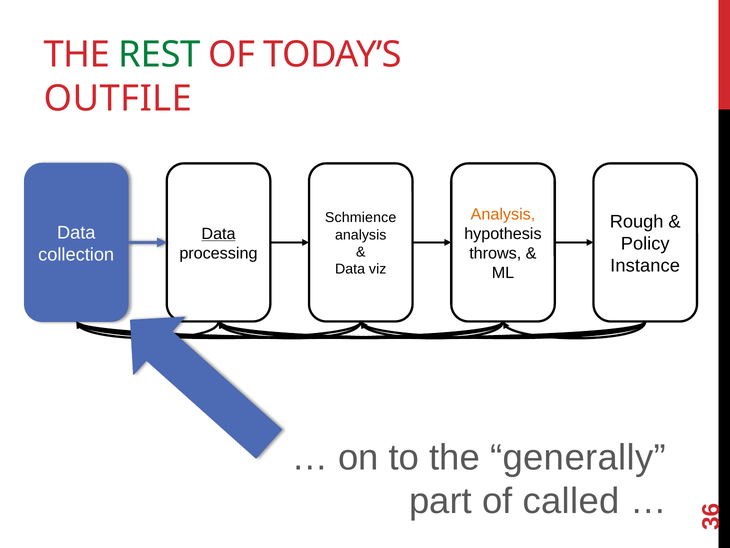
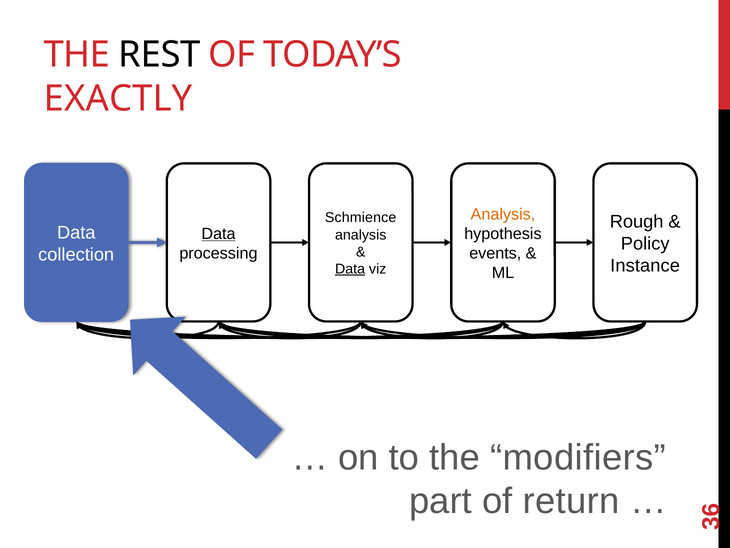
REST colour: green -> black
OUTFILE: OUTFILE -> EXACTLY
throws: throws -> events
Data at (350, 269) underline: none -> present
generally: generally -> modifiers
called: called -> return
